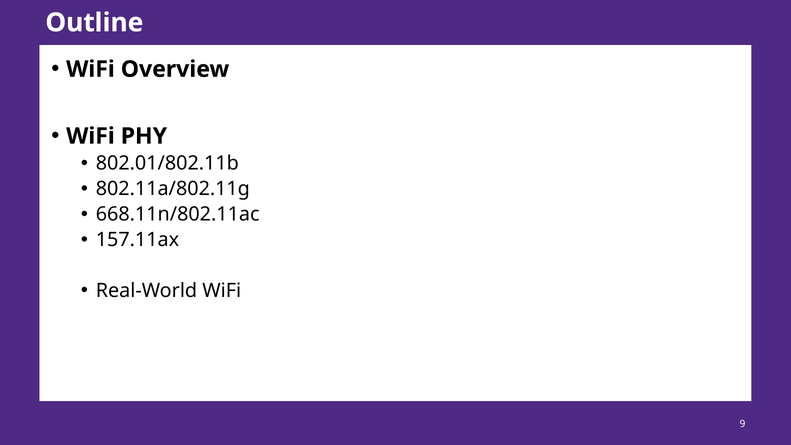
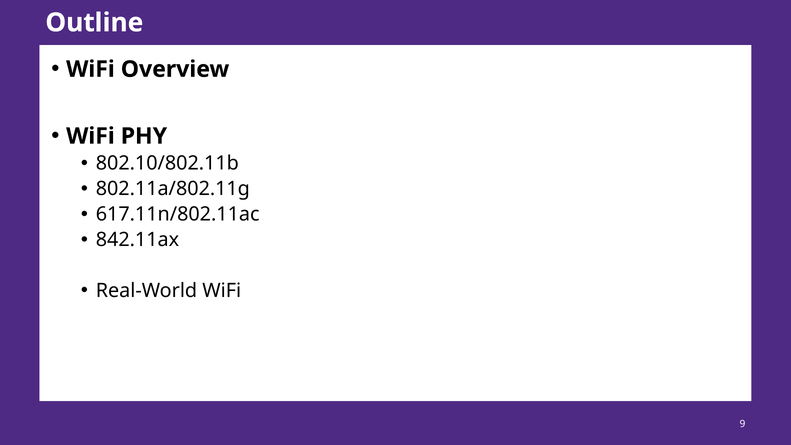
802.01/802.11b: 802.01/802.11b -> 802.10/802.11b
668.11n/802.11ac: 668.11n/802.11ac -> 617.11n/802.11ac
157.11ax: 157.11ax -> 842.11ax
